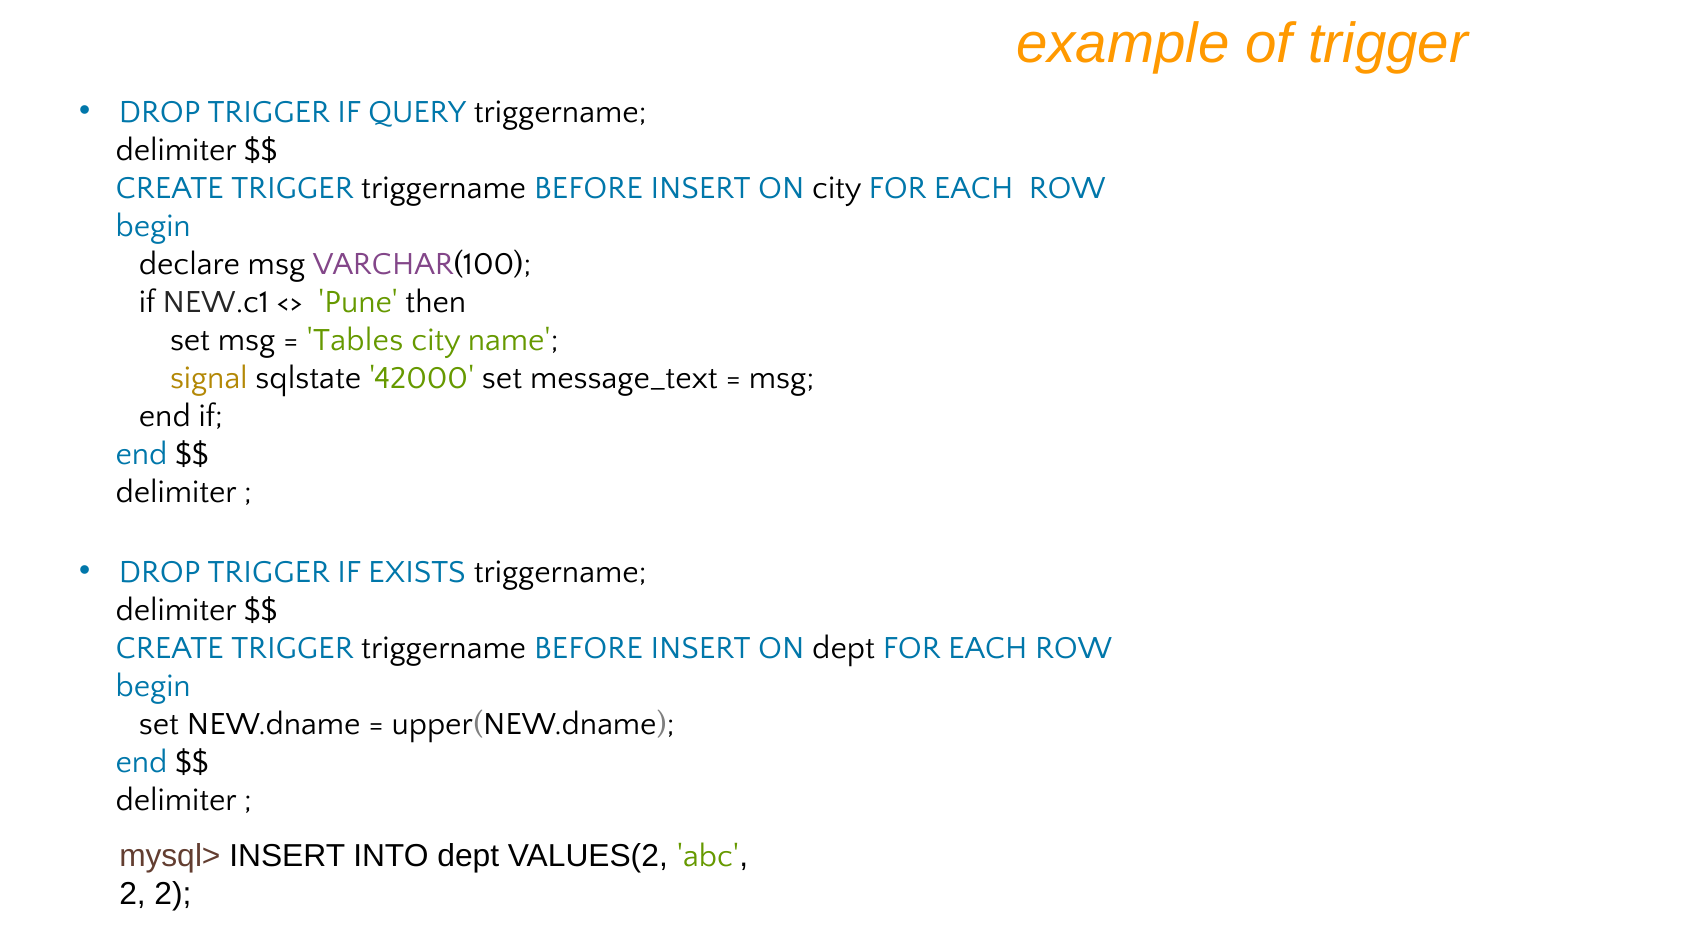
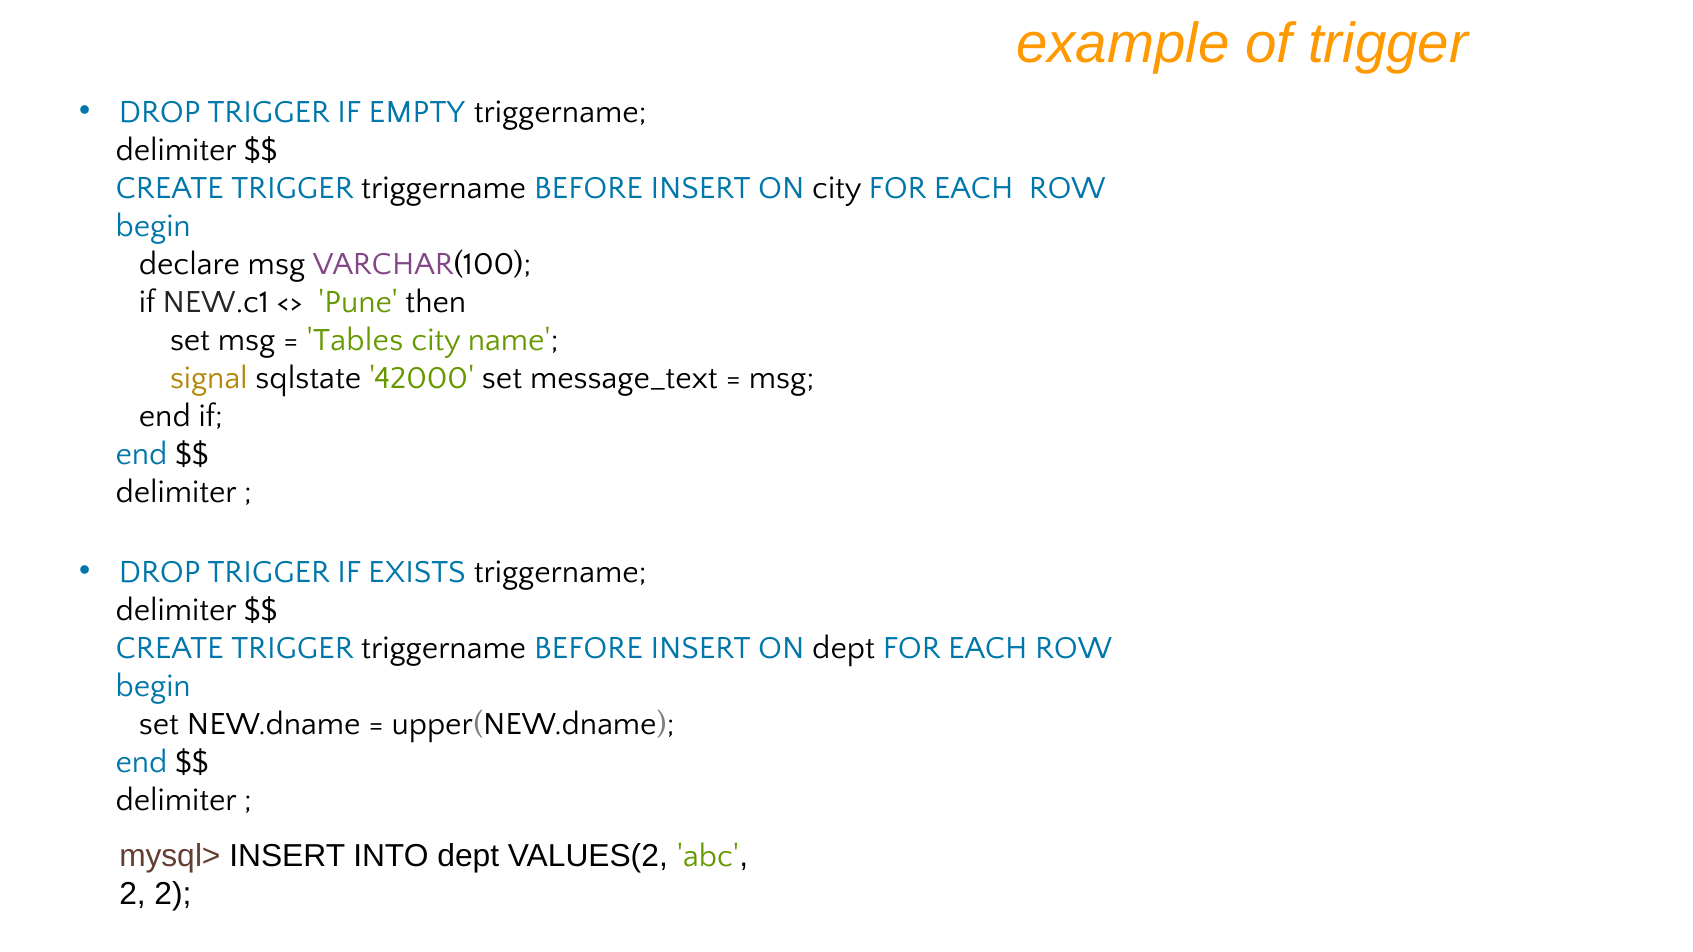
QUERY: QUERY -> EMPTY
